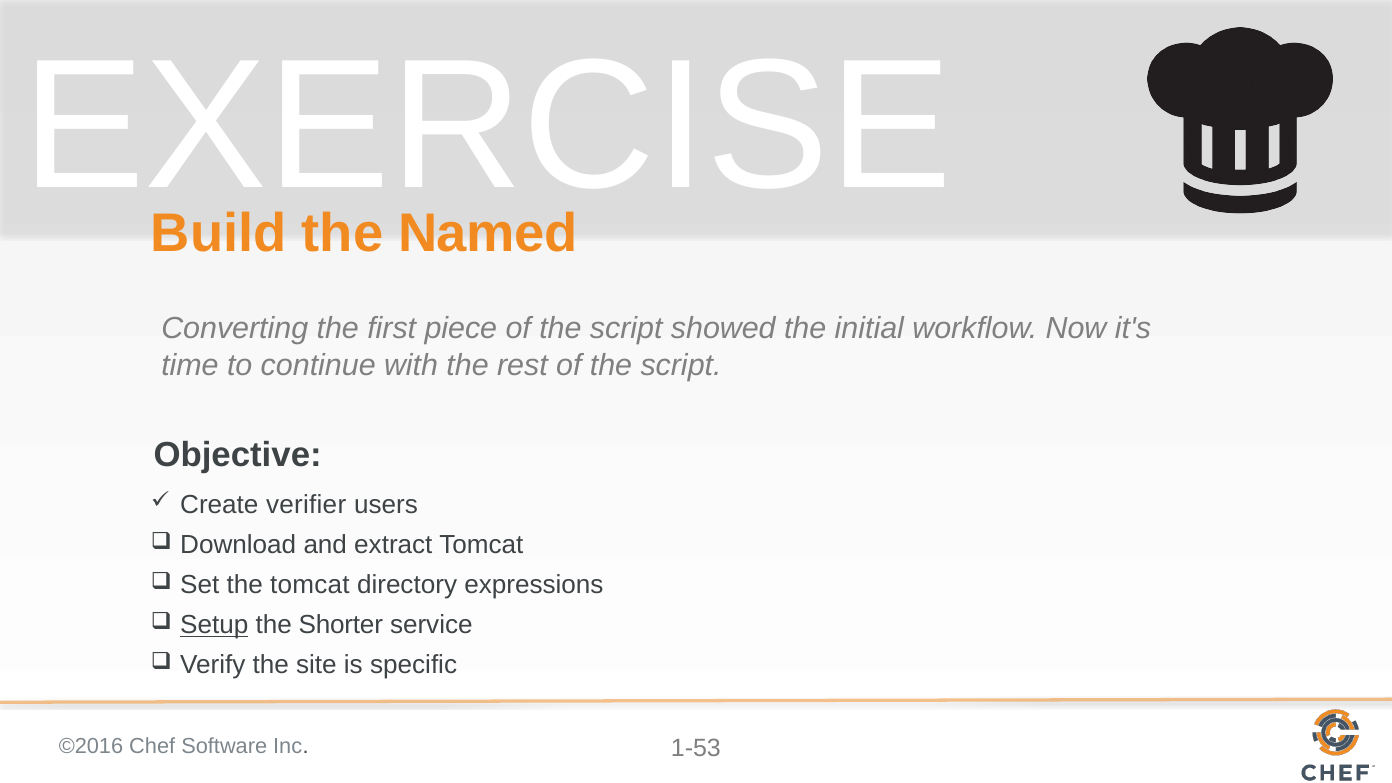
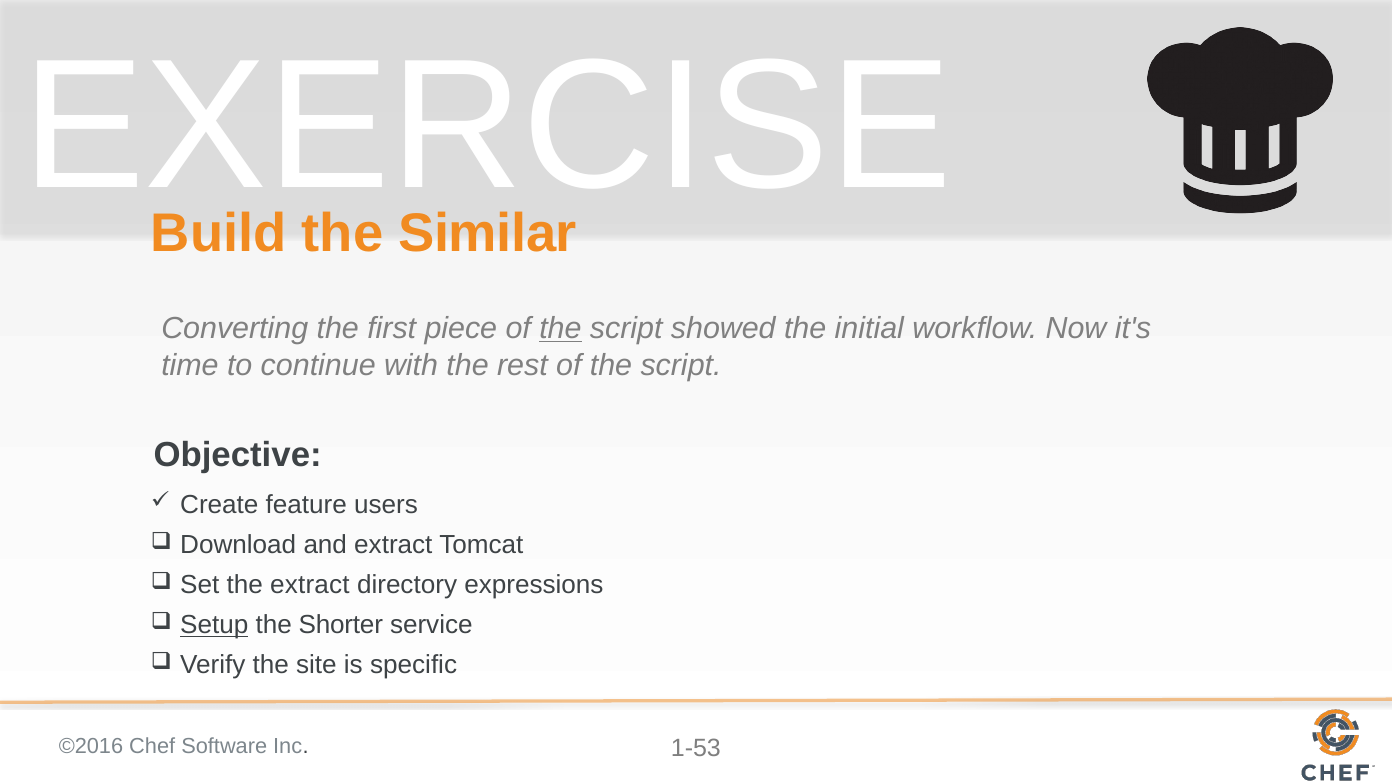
Named: Named -> Similar
the at (560, 328) underline: none -> present
verifier: verifier -> feature
the tomcat: tomcat -> extract
